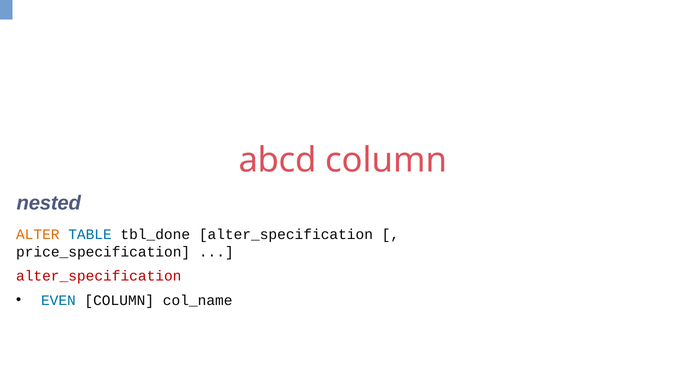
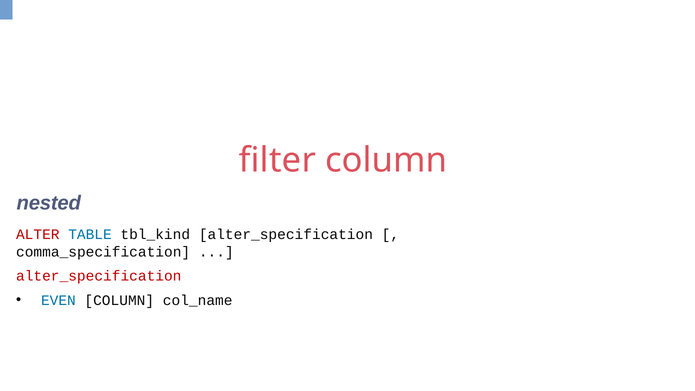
abcd: abcd -> filter
ALTER colour: orange -> red
tbl_done: tbl_done -> tbl_kind
price_specification: price_specification -> comma_specification
